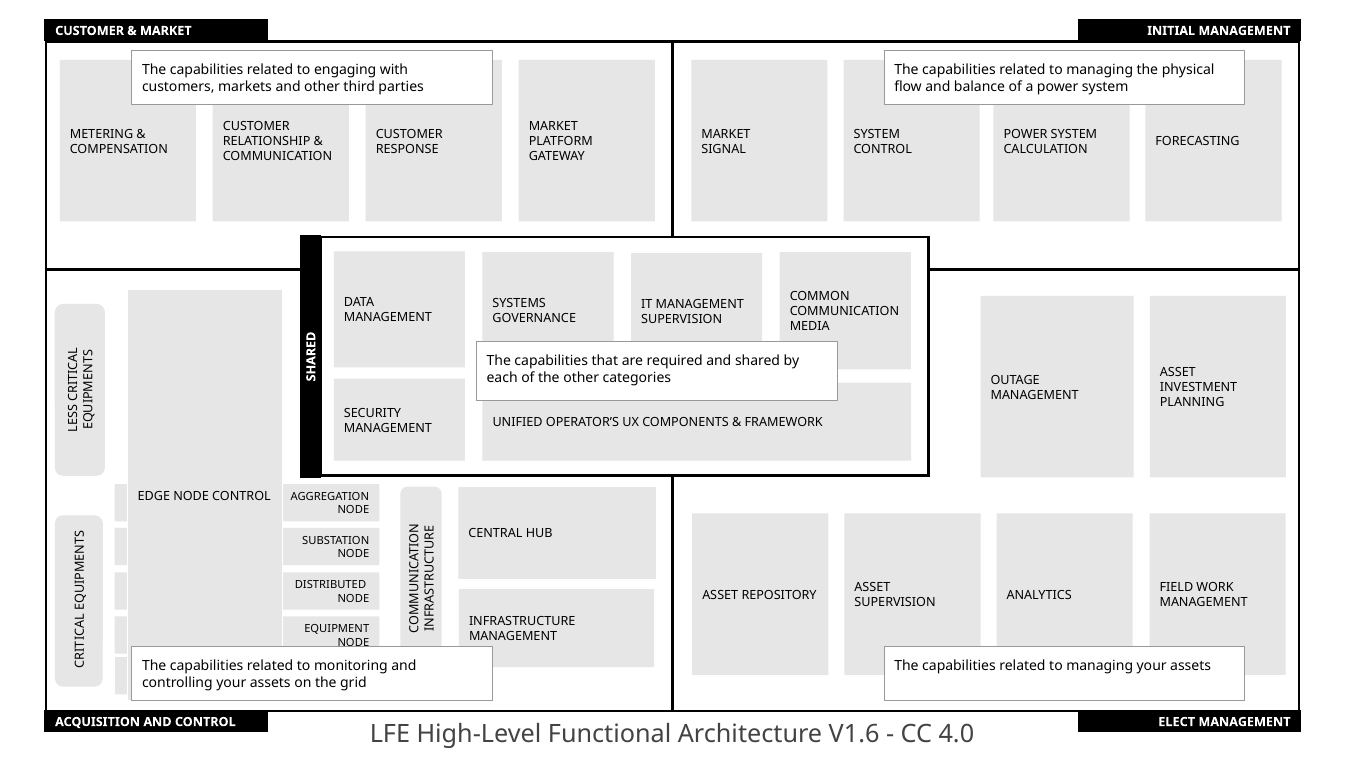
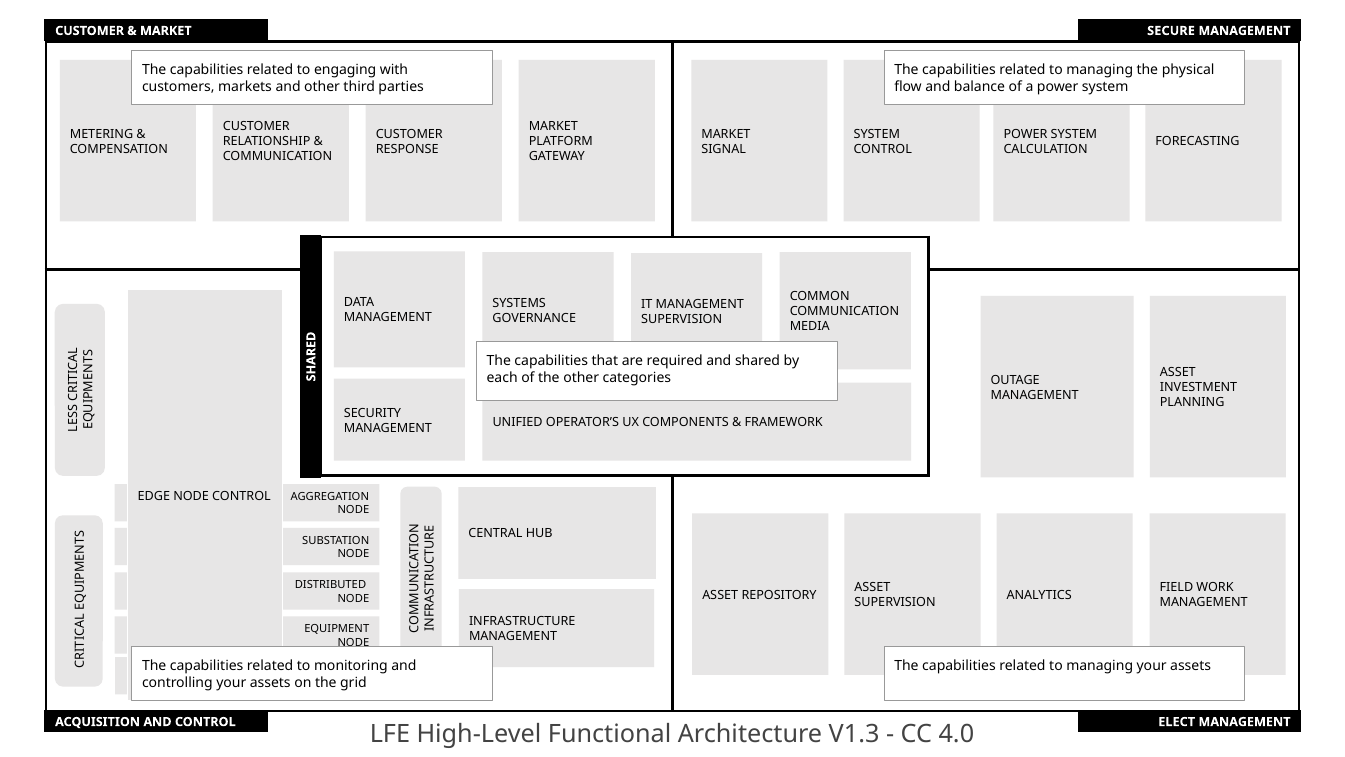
INITIAL: INITIAL -> SECURE
V1.6: V1.6 -> V1.3
